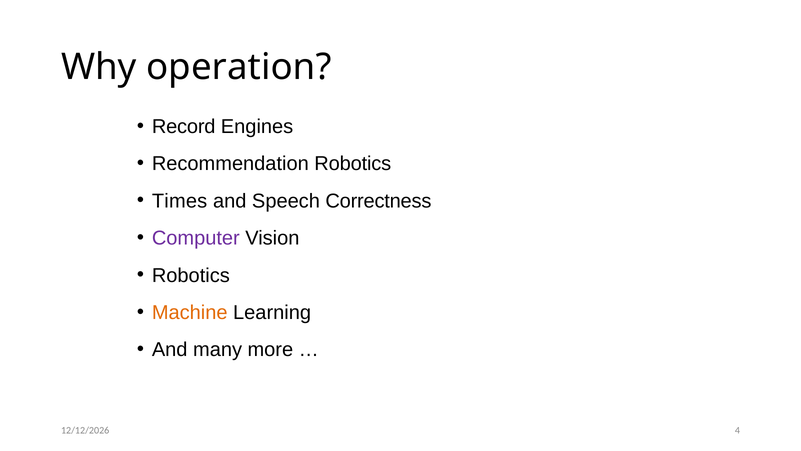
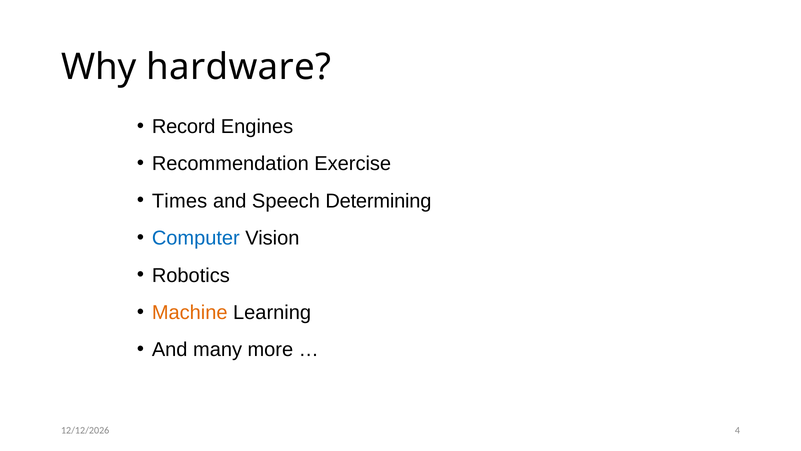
operation: operation -> hardware
Recommendation Robotics: Robotics -> Exercise
Correctness: Correctness -> Determining
Computer colour: purple -> blue
